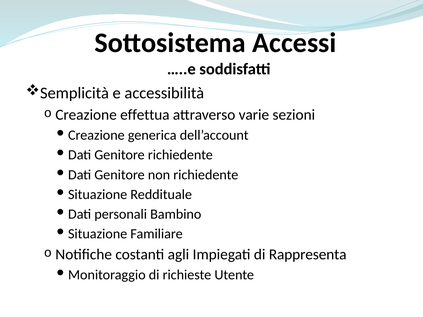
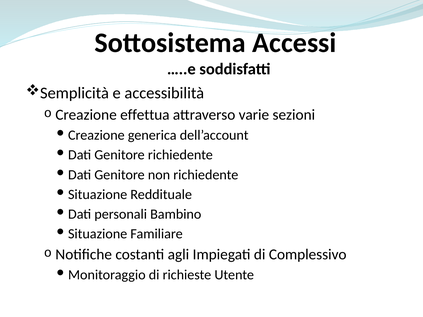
Rappresenta: Rappresenta -> Complessivo
